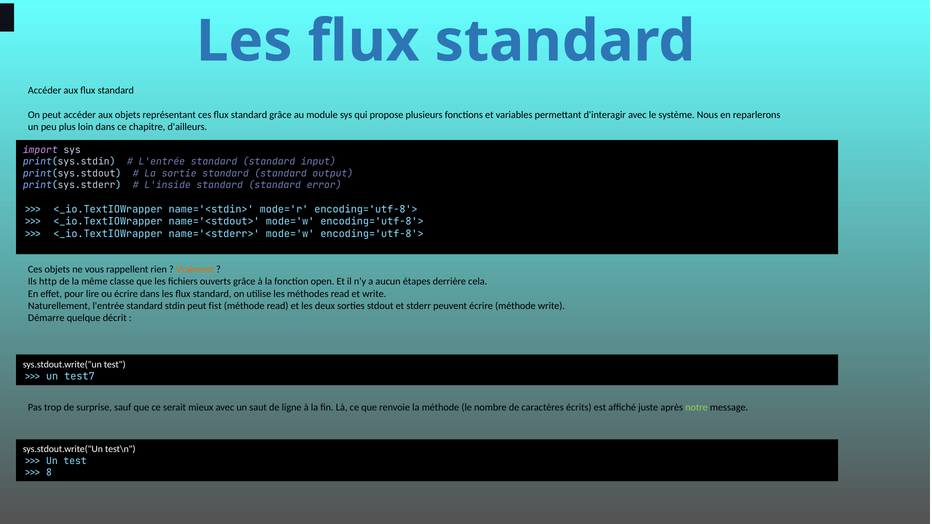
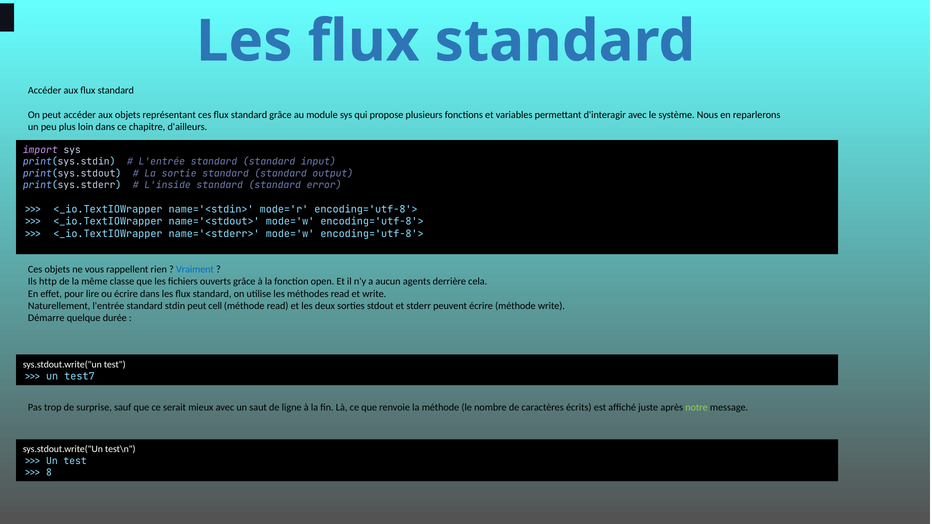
Vraiment colour: orange -> blue
étapes: étapes -> agents
fist: fist -> cell
décrit: décrit -> durée
